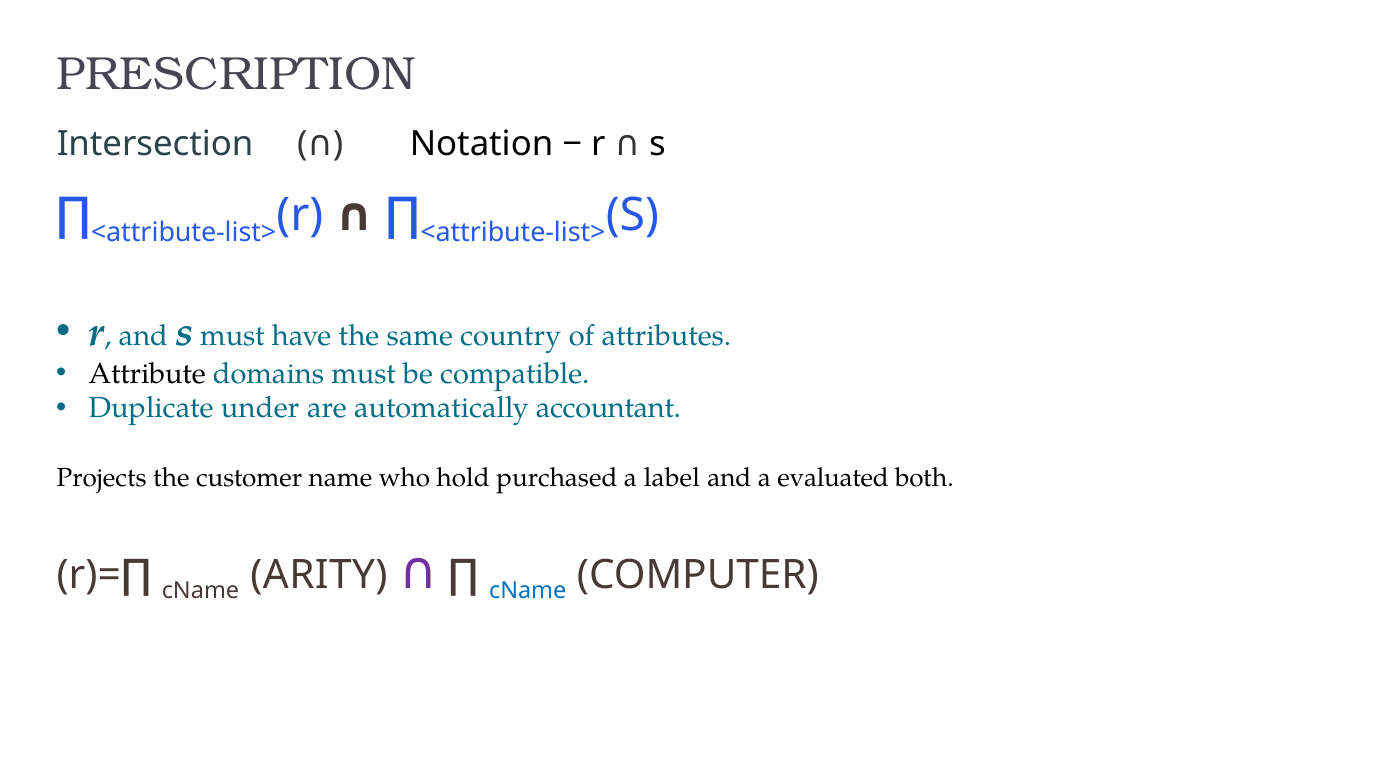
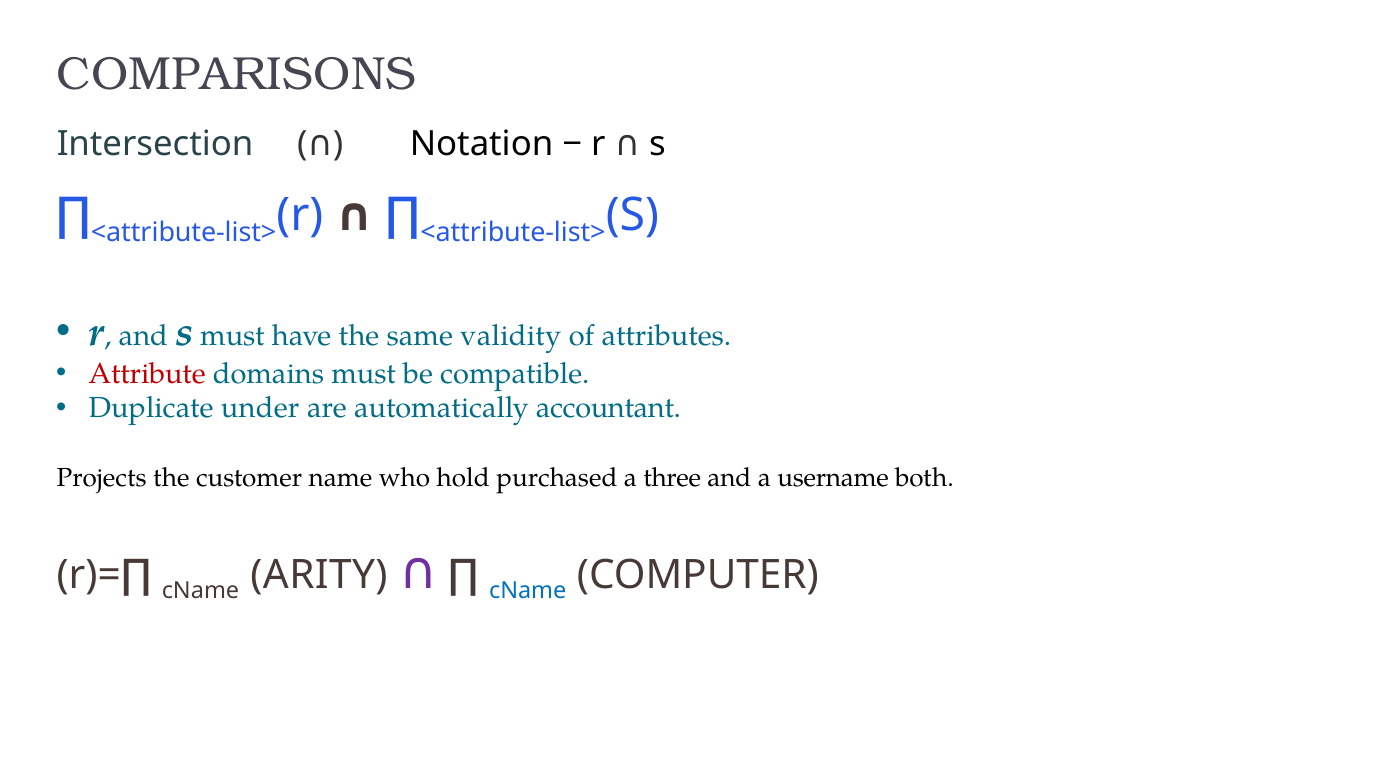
PRESCRIPTION: PRESCRIPTION -> COMPARISONS
country: country -> validity
Attribute colour: black -> red
label: label -> three
evaluated: evaluated -> username
